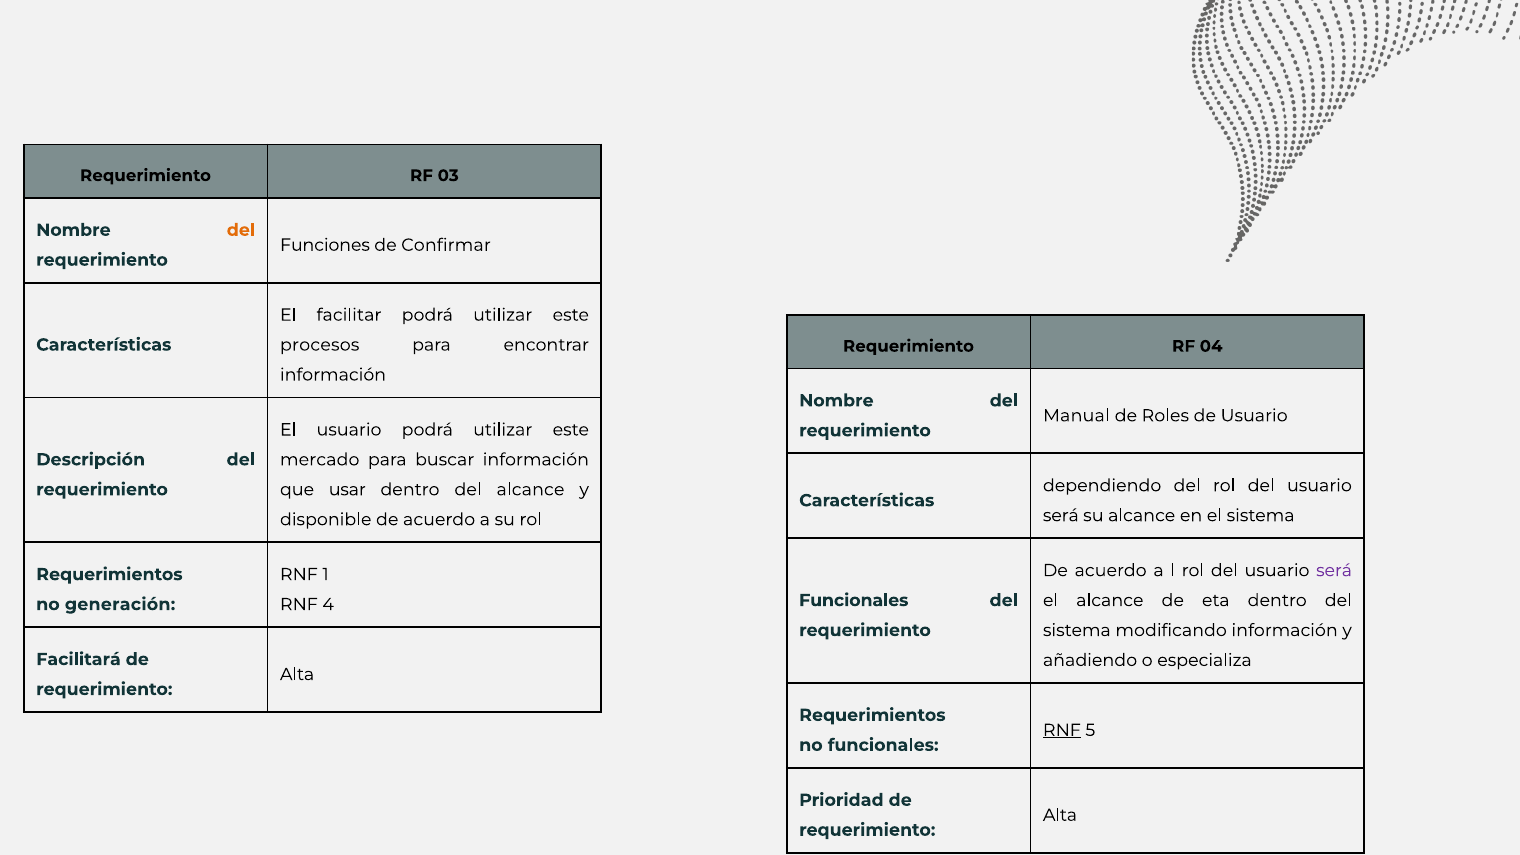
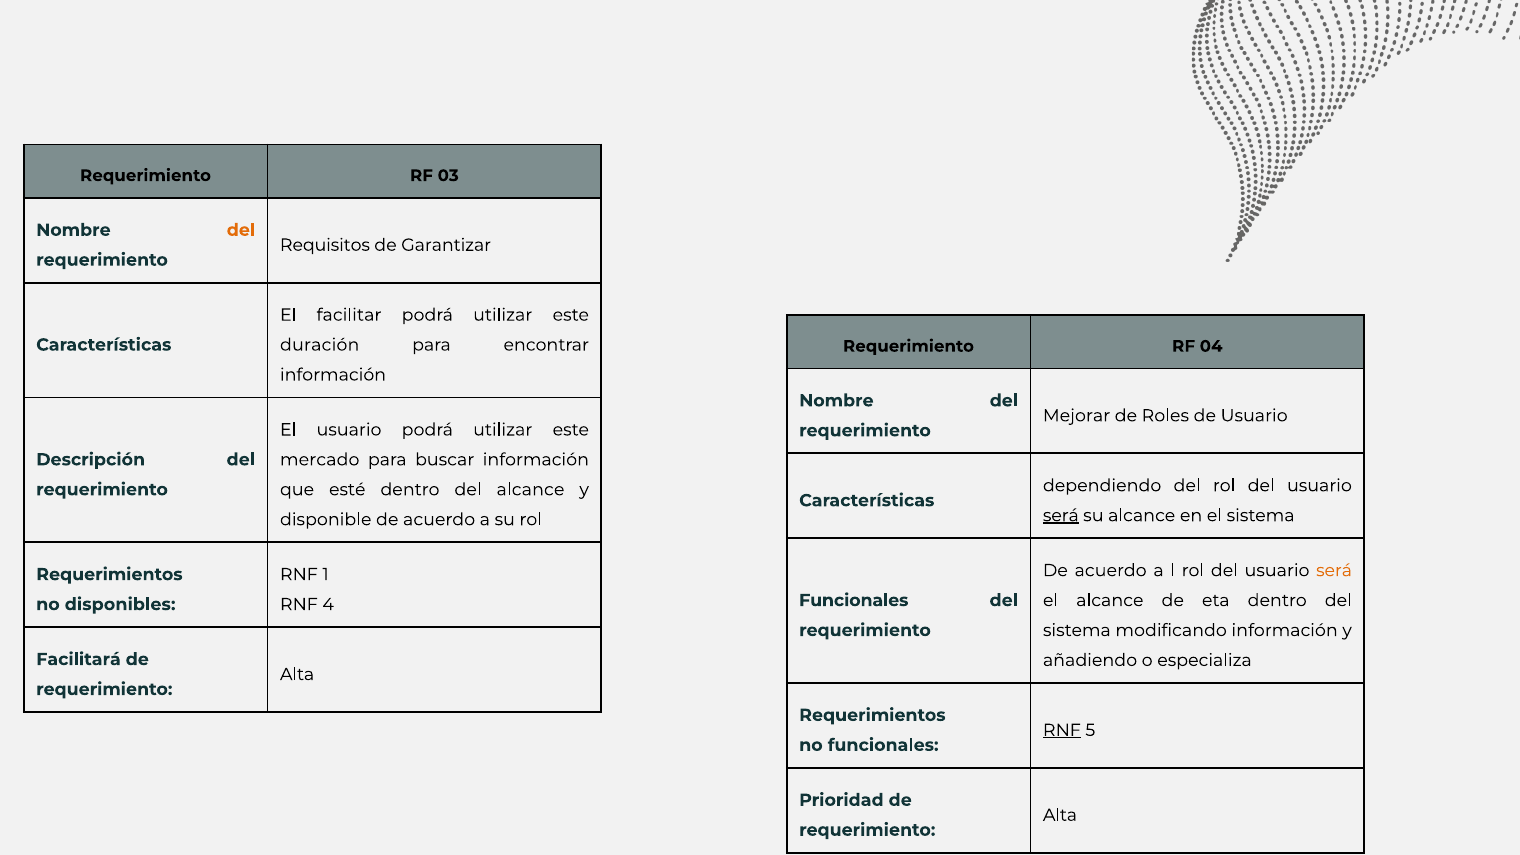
Funciones: Funciones -> Requisitos
Confirmar: Confirmar -> Garantizar
procesos: procesos -> duración
Manual: Manual -> Mejorar
usar: usar -> esté
será at (1061, 515) underline: none -> present
será at (1334, 570) colour: purple -> orange
generación: generación -> disponibles
